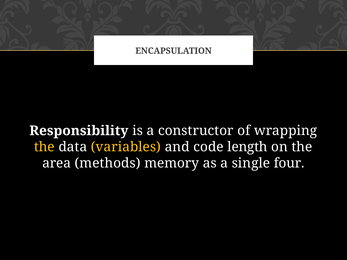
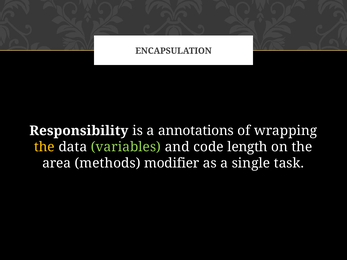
constructor: constructor -> annotations
variables colour: yellow -> light green
memory: memory -> modifier
four: four -> task
